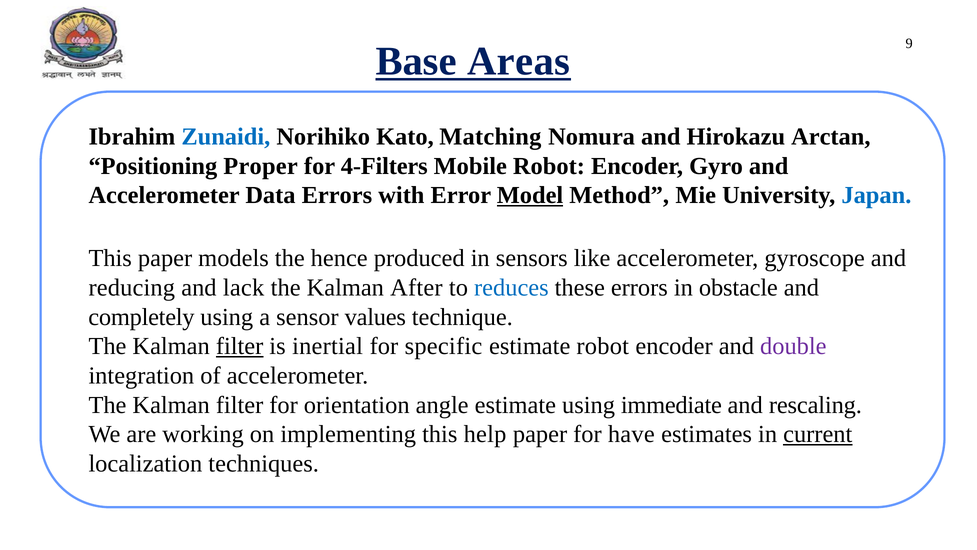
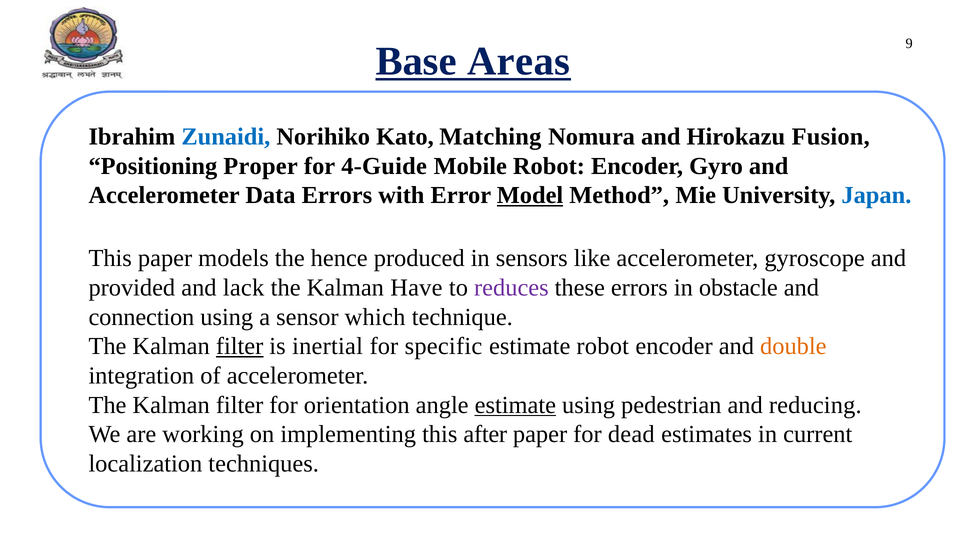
Arctan: Arctan -> Fusion
4-Filters: 4-Filters -> 4-Guide
reducing: reducing -> provided
After: After -> Have
reduces colour: blue -> purple
completely: completely -> connection
values: values -> which
double colour: purple -> orange
estimate at (515, 405) underline: none -> present
immediate: immediate -> pedestrian
rescaling: rescaling -> reducing
help: help -> after
have: have -> dead
current underline: present -> none
